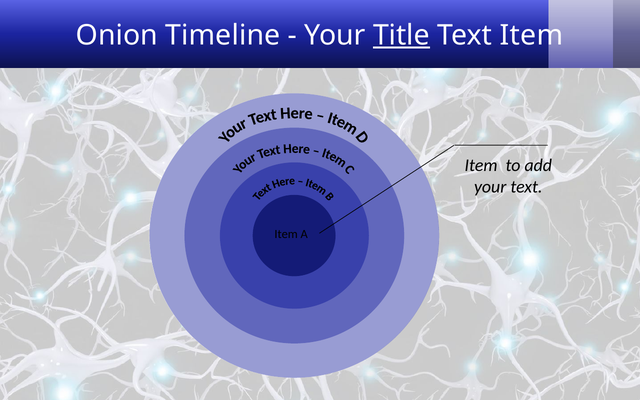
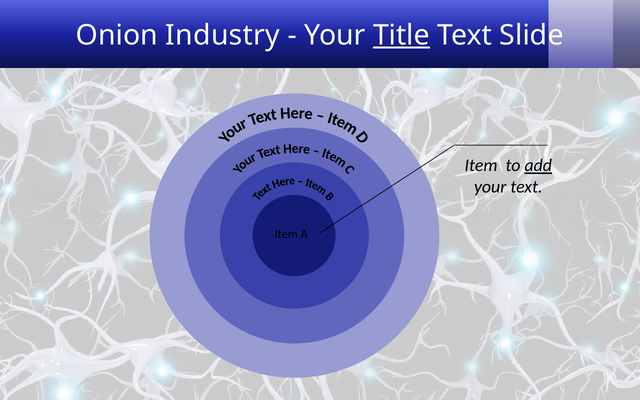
Timeline: Timeline -> Industry
Text Item: Item -> Slide
add underline: none -> present
